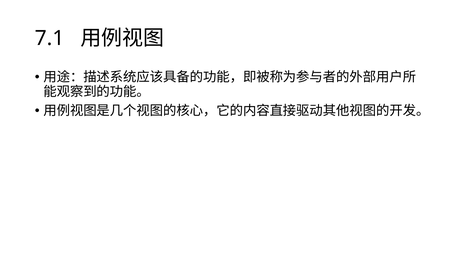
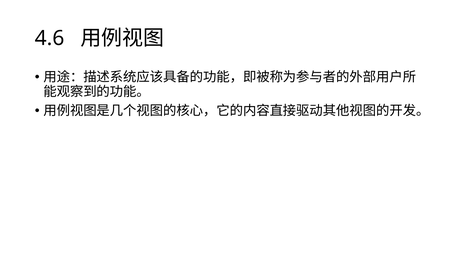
7.1: 7.1 -> 4.6
